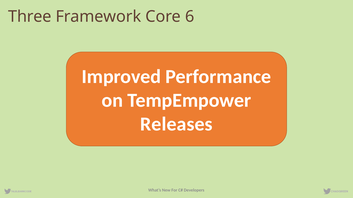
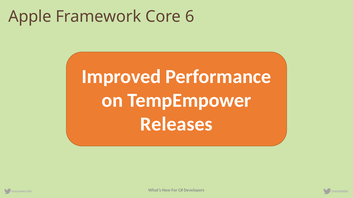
Three: Three -> Apple
